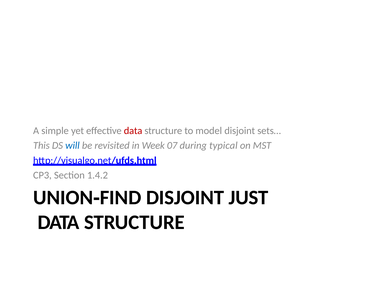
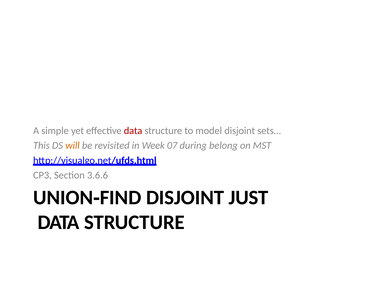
will colour: blue -> orange
typical: typical -> belong
1.4.2: 1.4.2 -> 3.6.6
